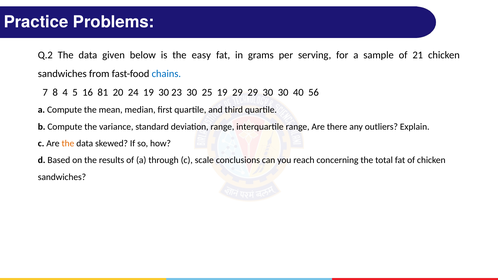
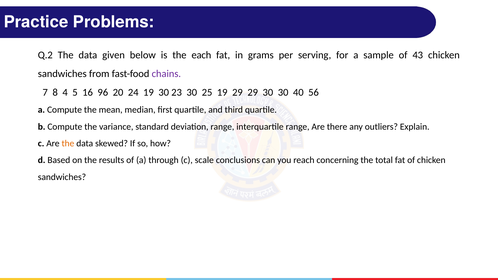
easy: easy -> each
21: 21 -> 43
chains colour: blue -> purple
81: 81 -> 96
